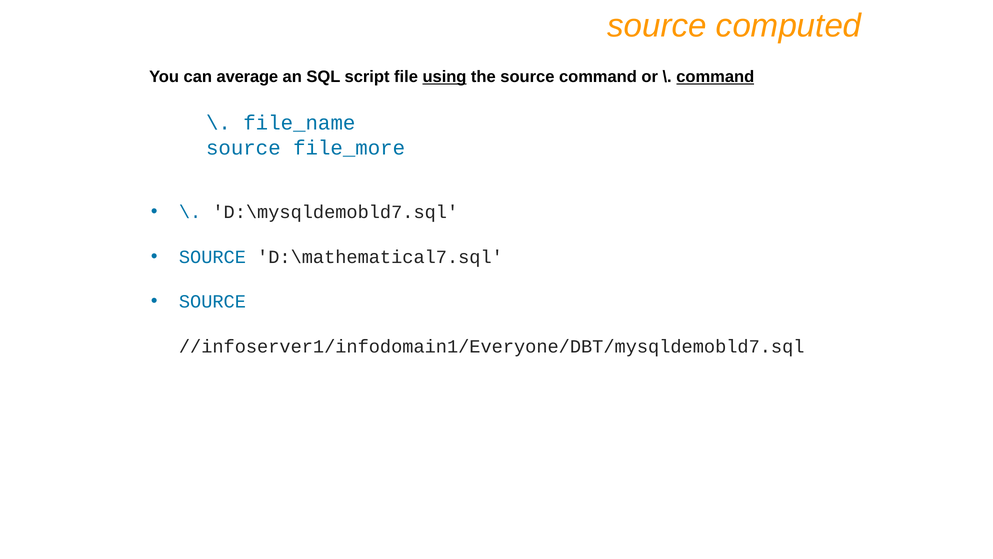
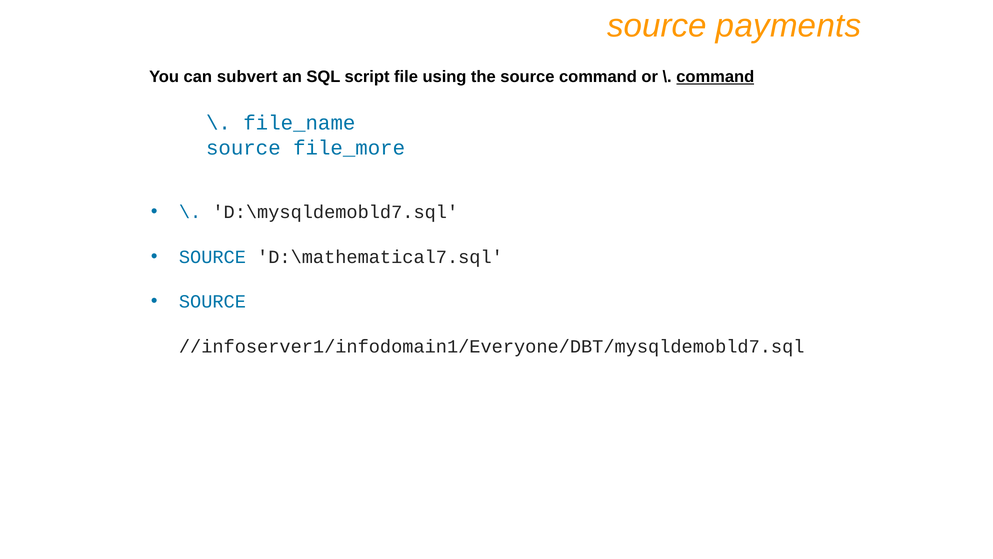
computed: computed -> payments
average: average -> subvert
using underline: present -> none
